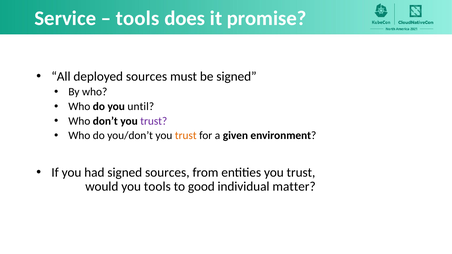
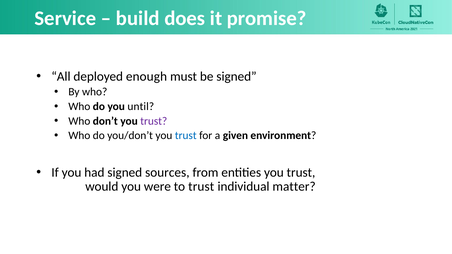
tools at (138, 18): tools -> build
deployed sources: sources -> enough
trust at (186, 136) colour: orange -> blue
you tools: tools -> were
to good: good -> trust
